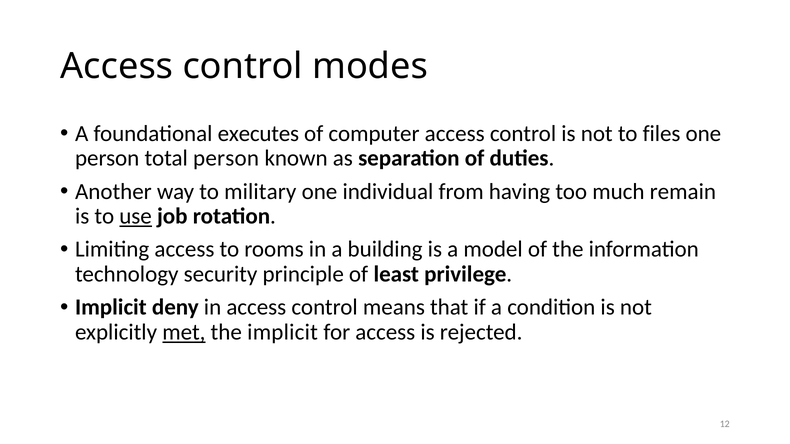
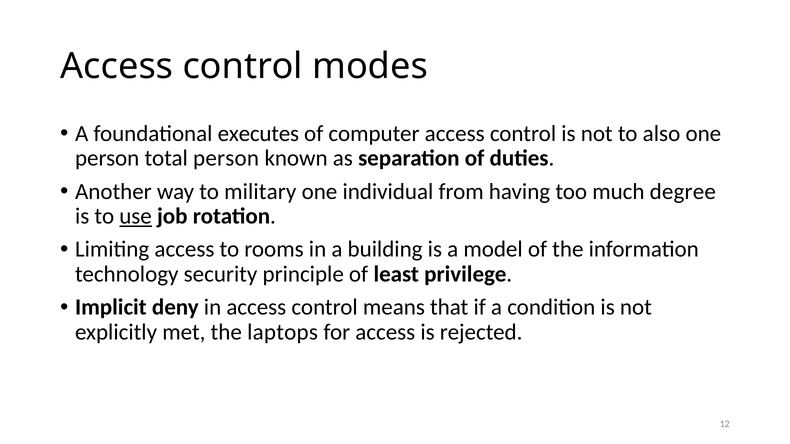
files: files -> also
remain: remain -> degree
met underline: present -> none
the implicit: implicit -> laptops
